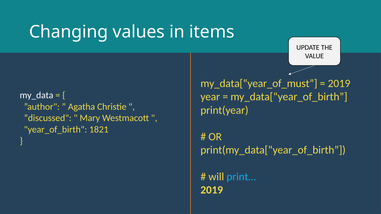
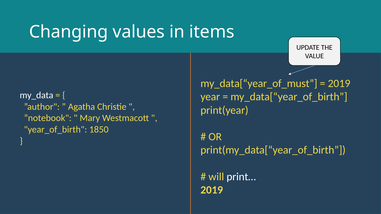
”discussed: ”discussed -> ”notebook
1821: 1821 -> 1850
print… colour: light blue -> white
